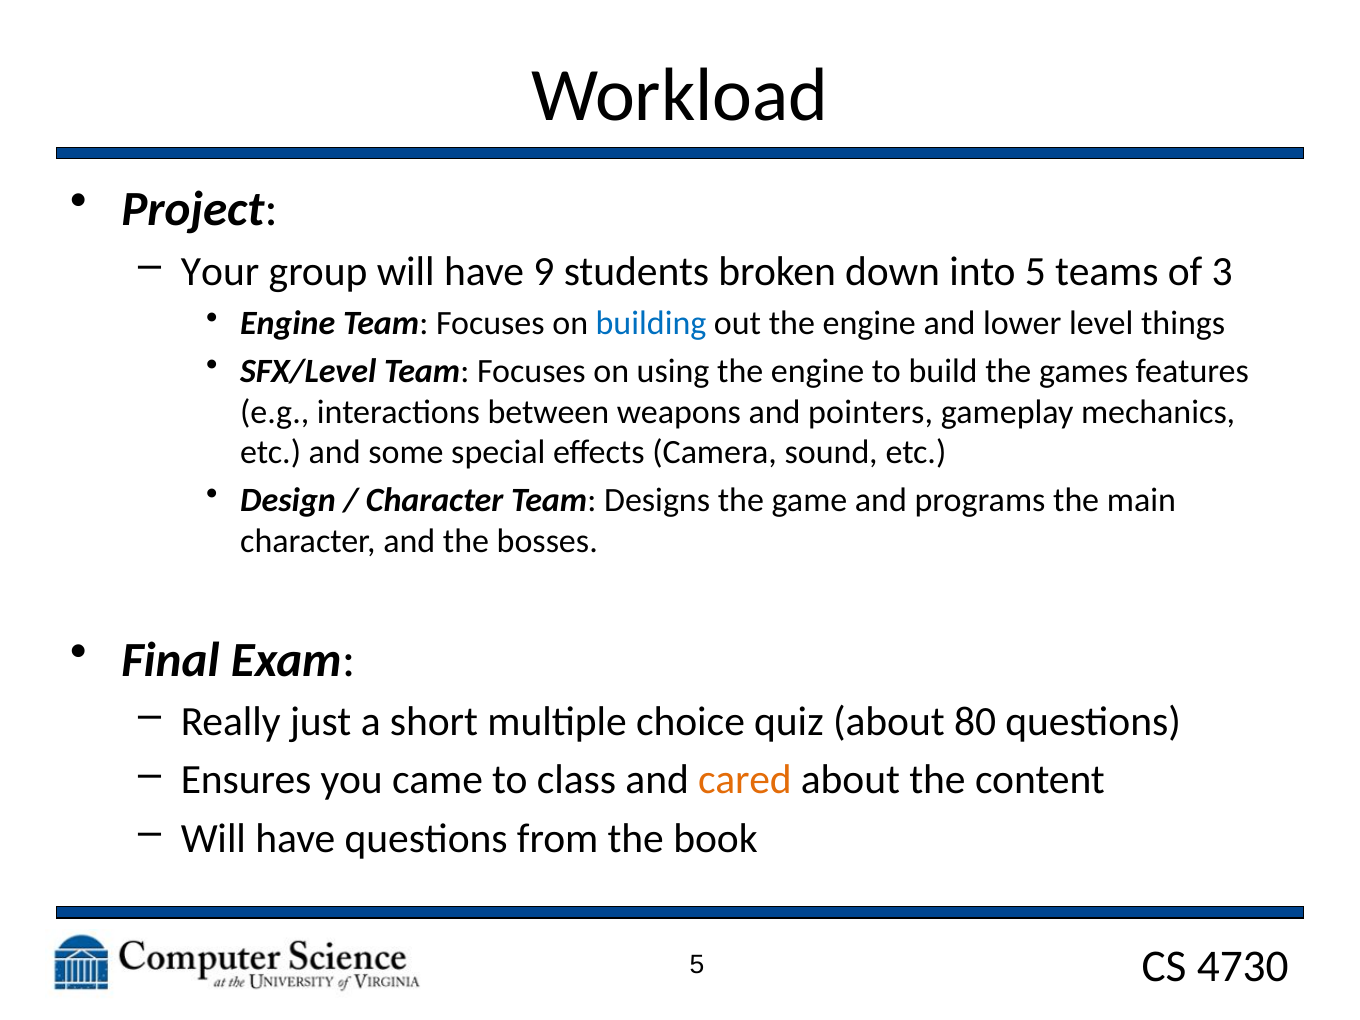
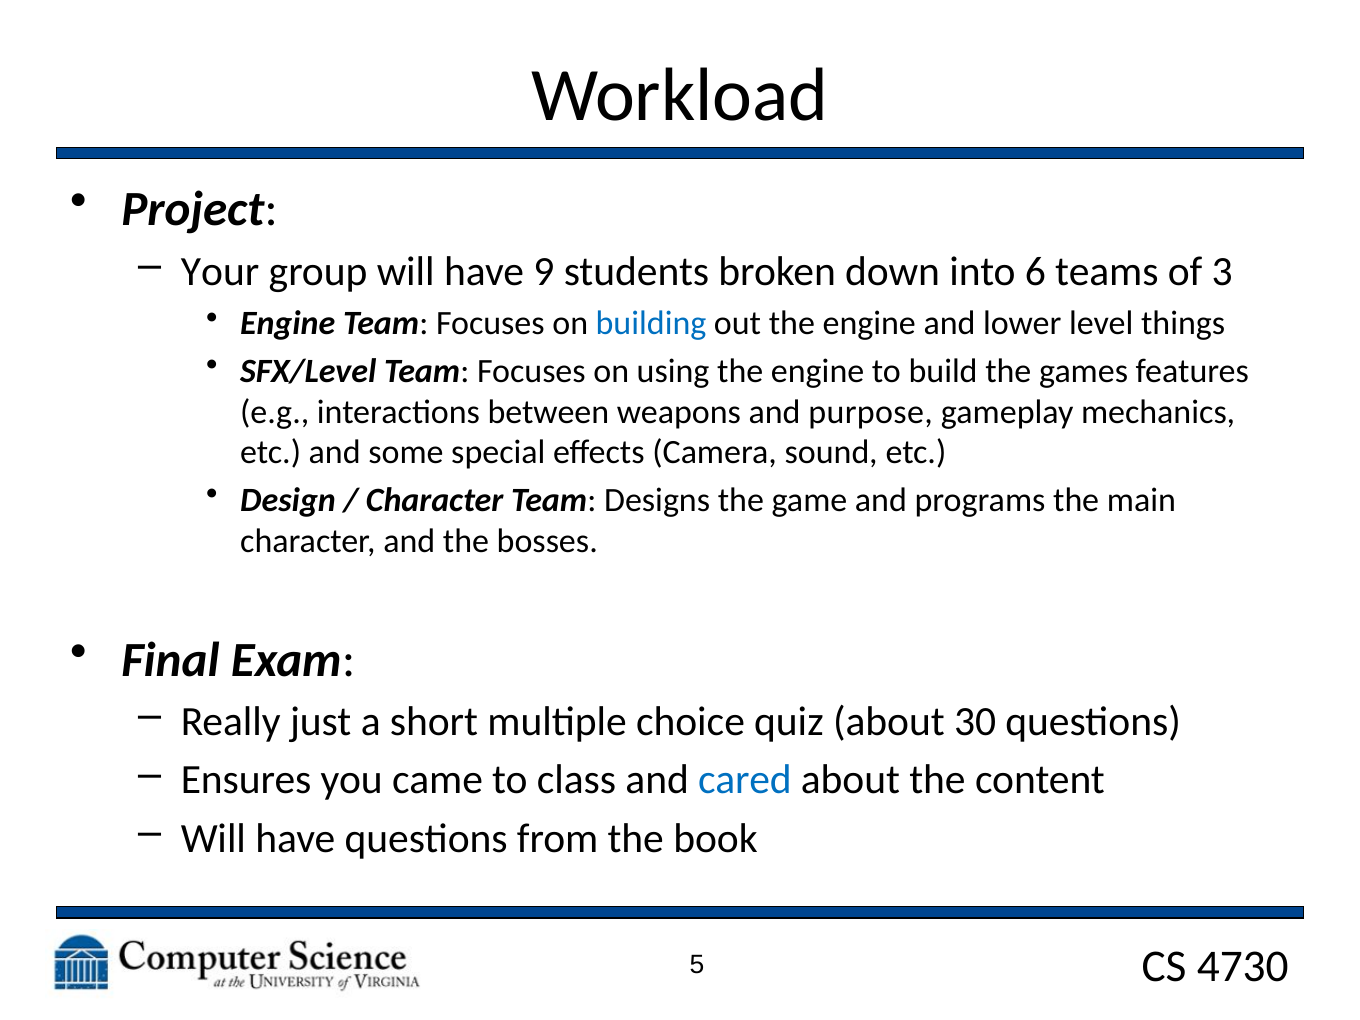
into 5: 5 -> 6
pointers: pointers -> purpose
80: 80 -> 30
cared colour: orange -> blue
